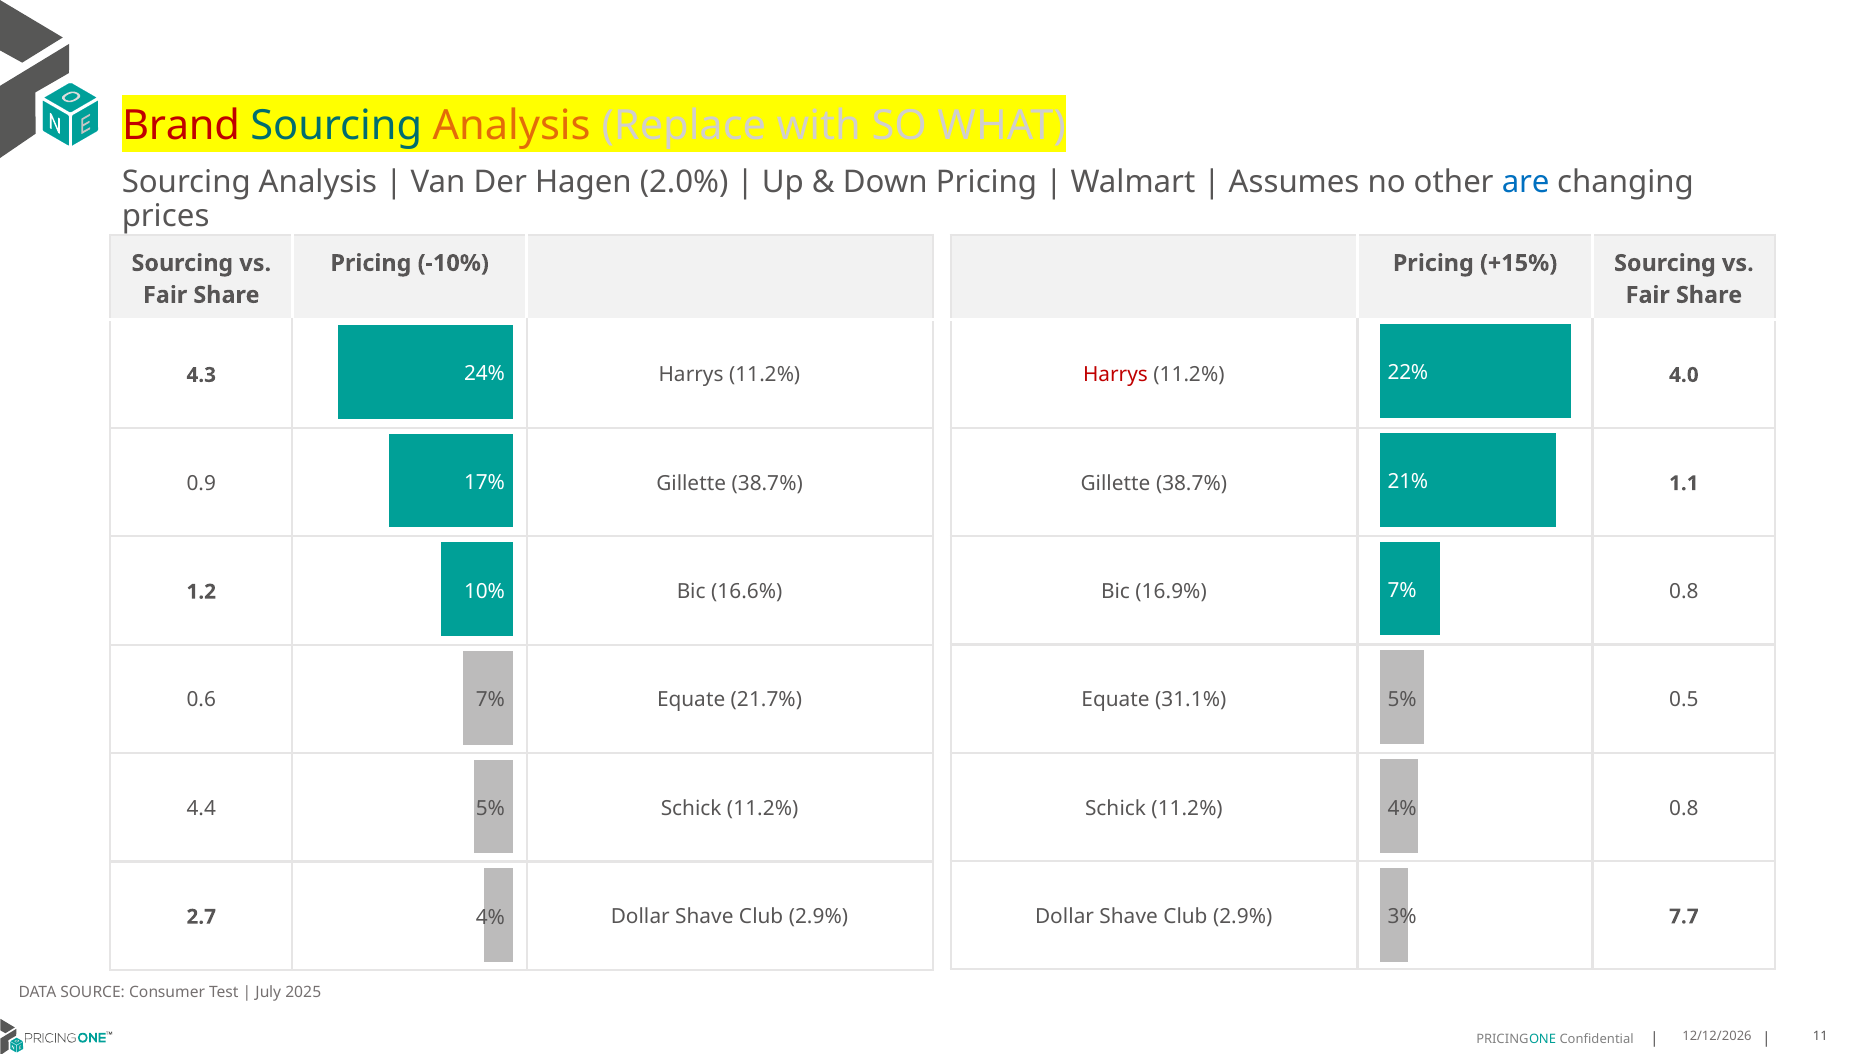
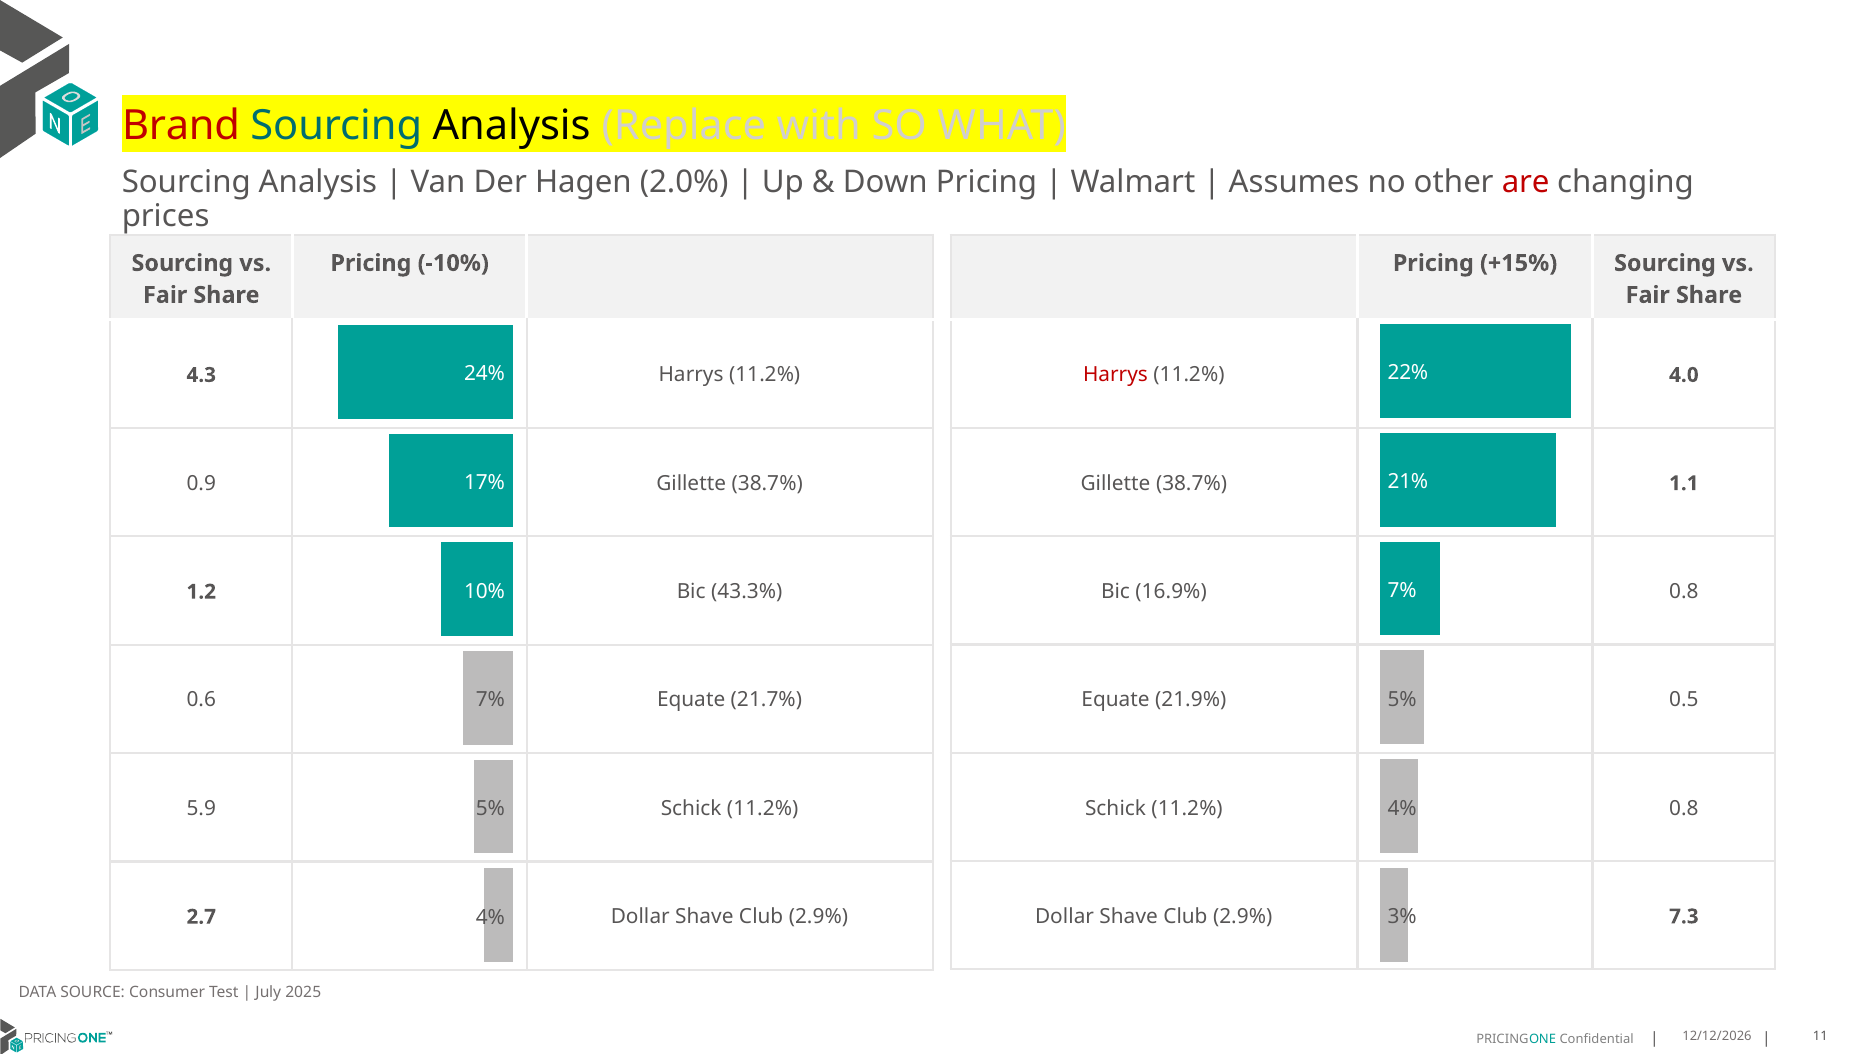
Analysis at (512, 126) colour: orange -> black
are colour: blue -> red
16.6%: 16.6% -> 43.3%
31.1%: 31.1% -> 21.9%
4.4: 4.4 -> 5.9
7.7: 7.7 -> 7.3
